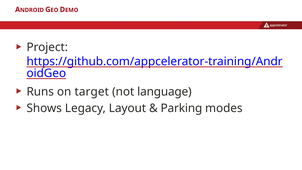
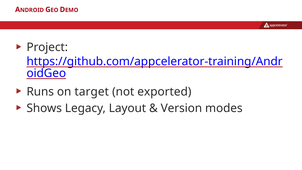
language: language -> exported
Parking: Parking -> Version
